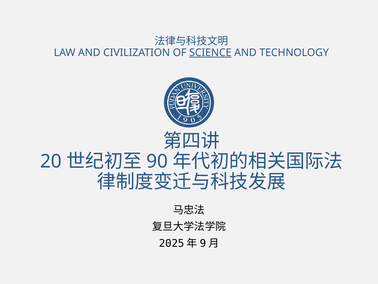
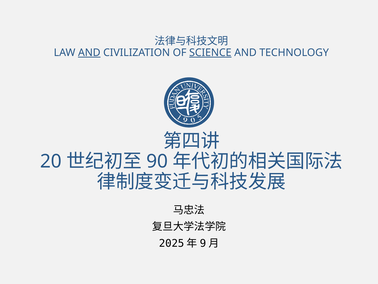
AND at (89, 53) underline: none -> present
